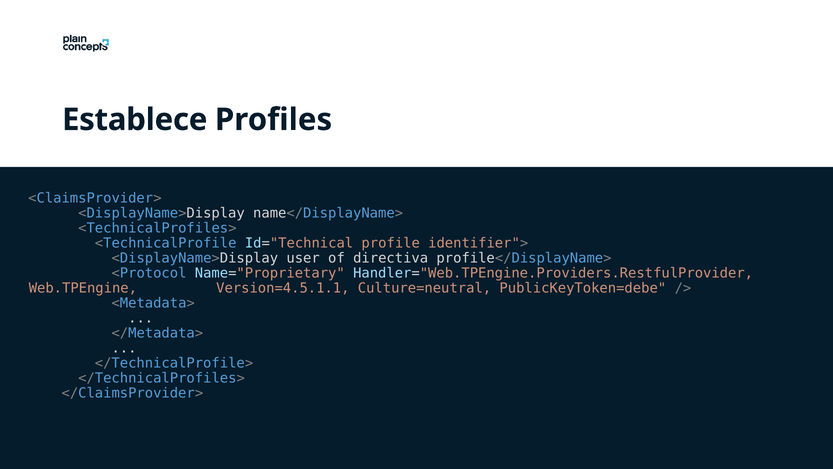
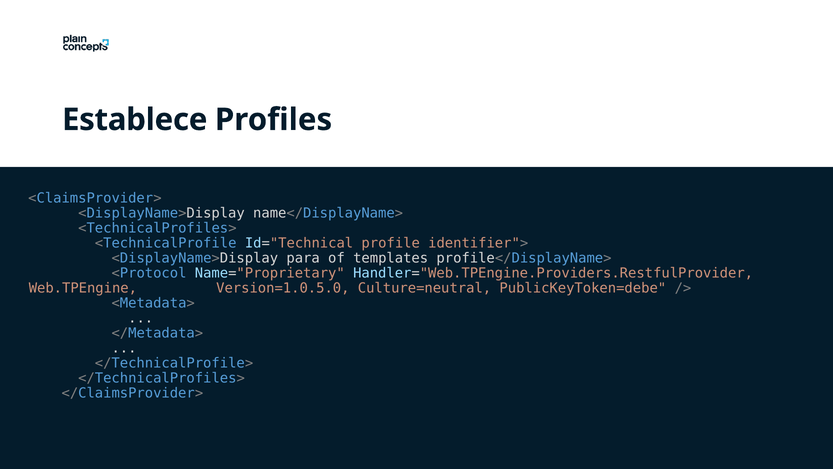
user: user -> para
directiva: directiva -> templates
Version=4.5.1.1: Version=4.5.1.1 -> Version=1.0.5.0
